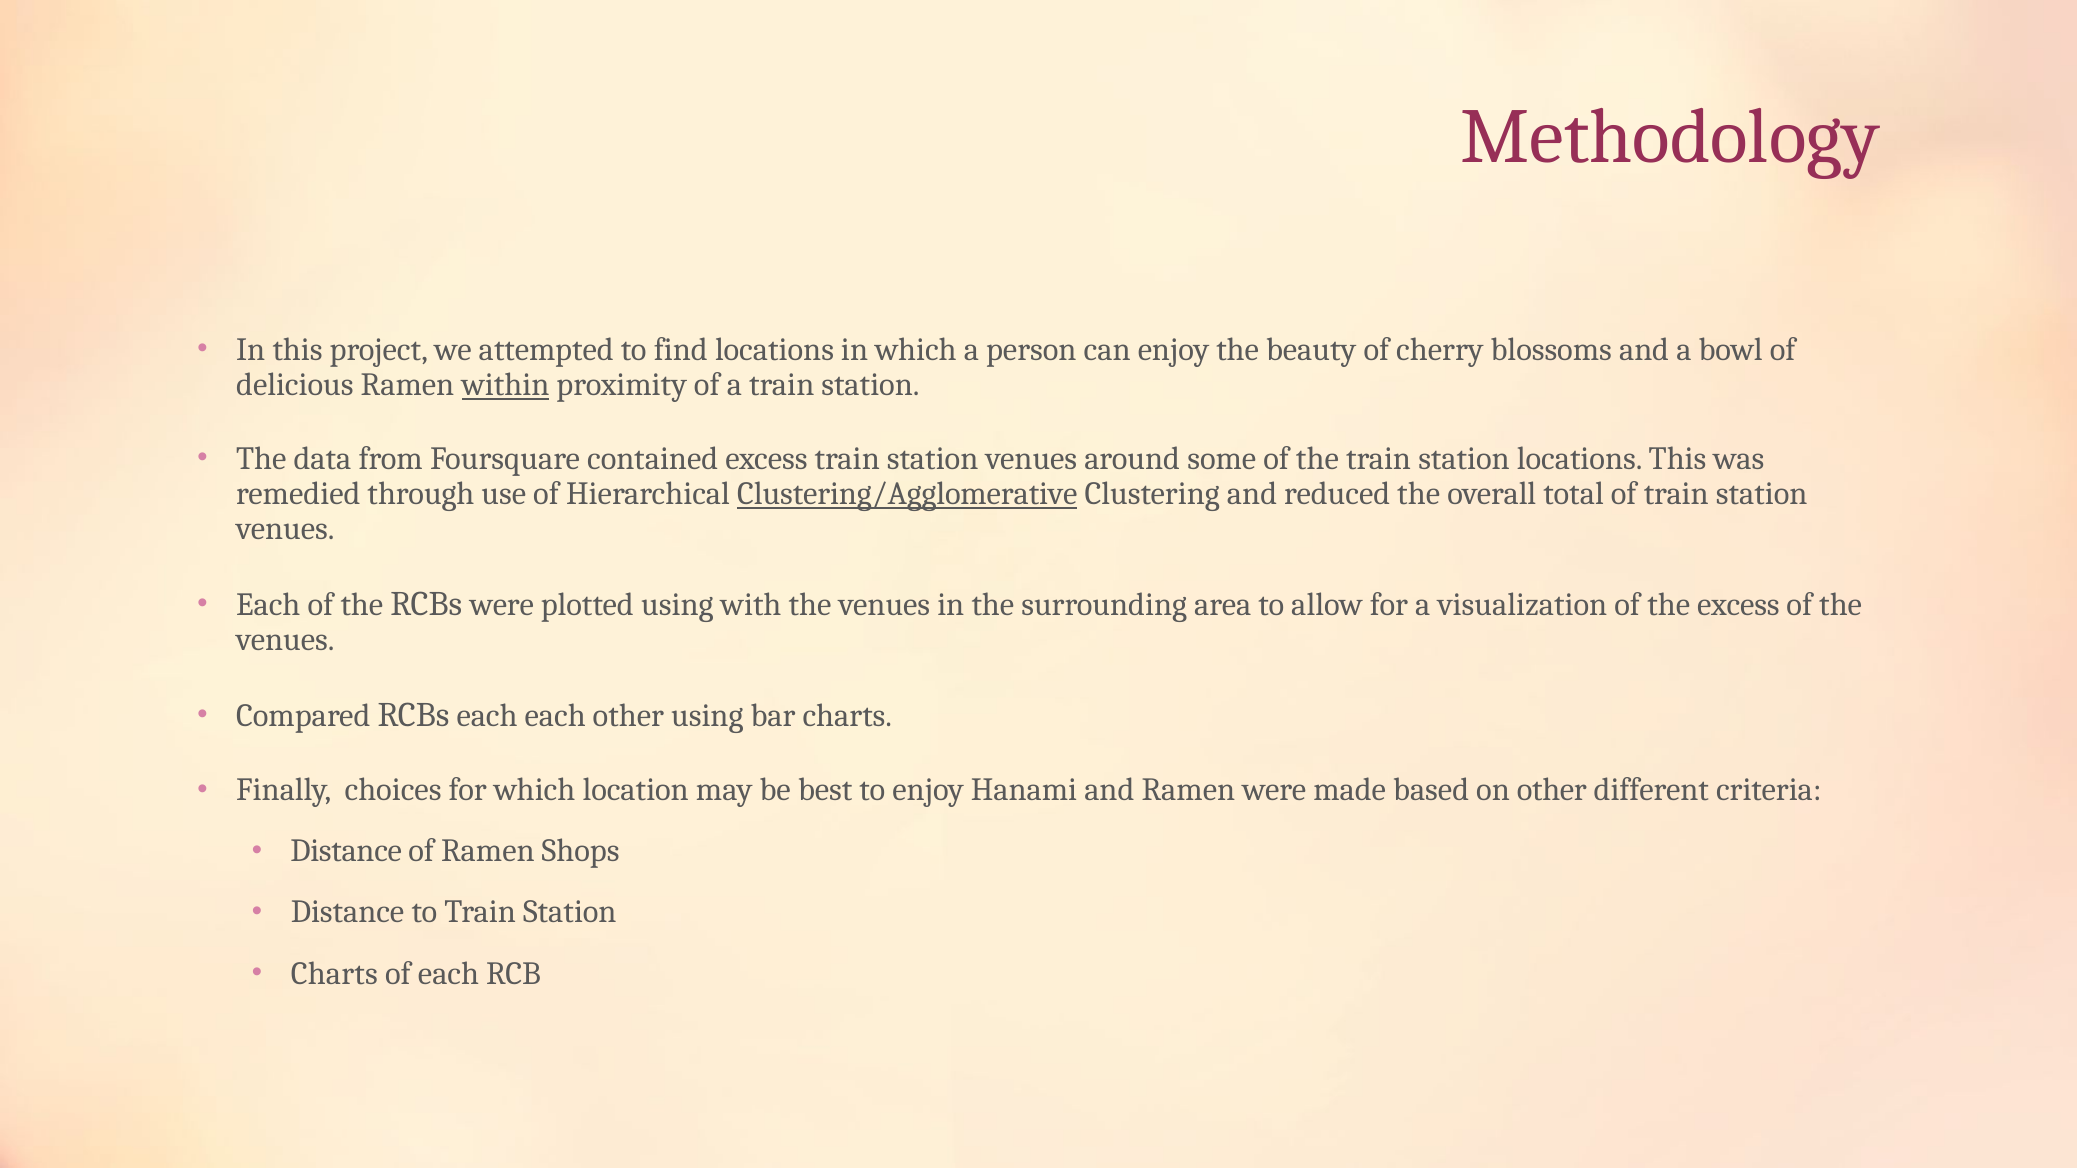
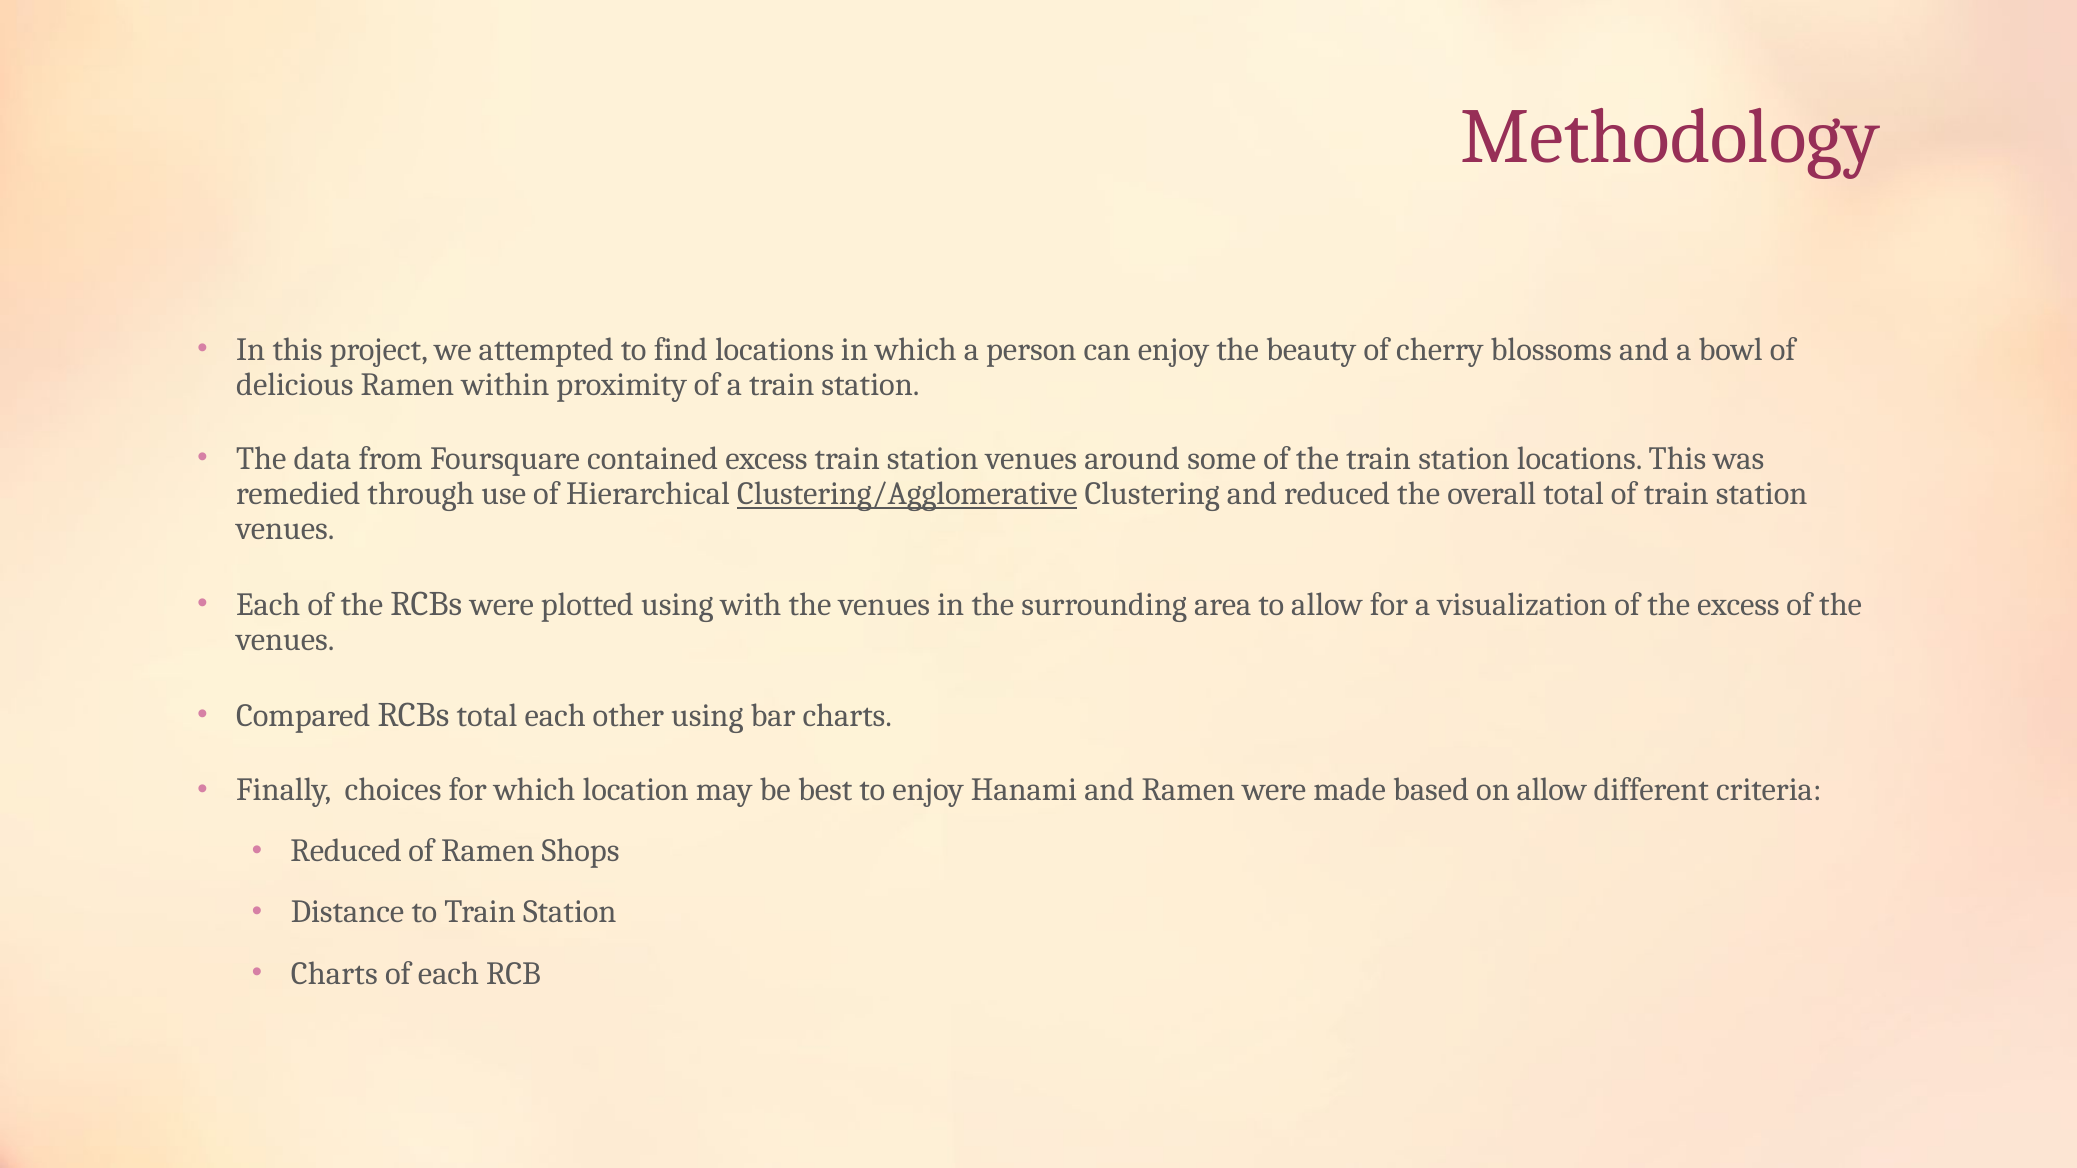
within underline: present -> none
RCBs each: each -> total
on other: other -> allow
Distance at (346, 852): Distance -> Reduced
